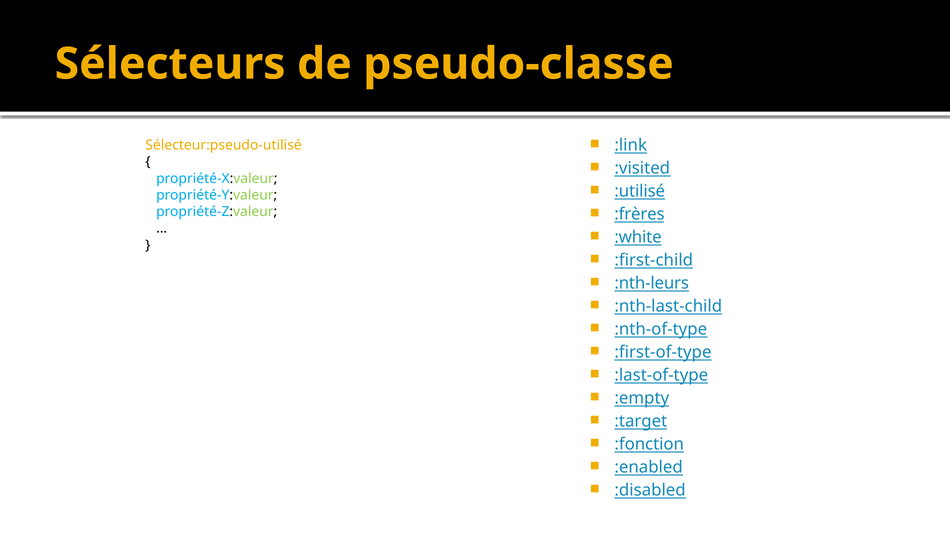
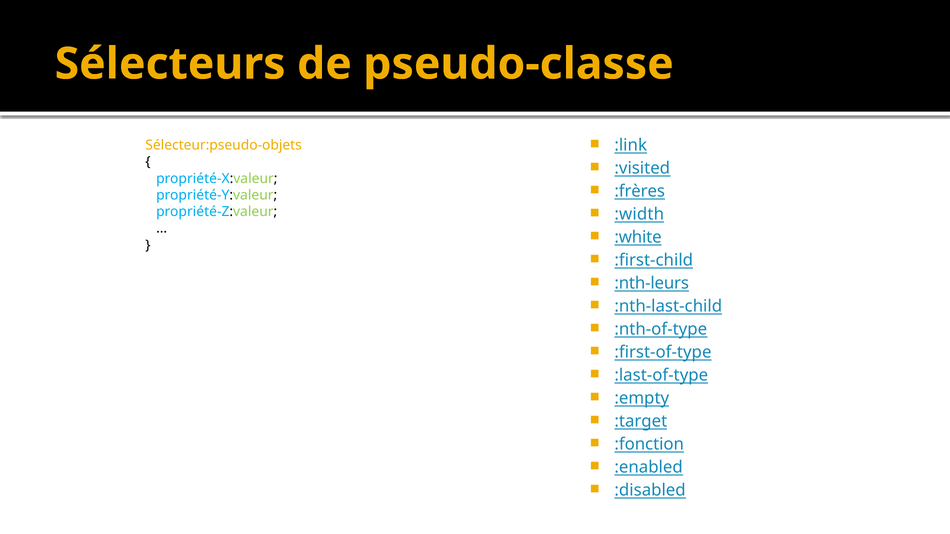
Sélecteur:pseudo-utilisé: Sélecteur:pseudo-utilisé -> Sélecteur:pseudo-objets
:utilisé: :utilisé -> :frères
:frères: :frères -> :width
